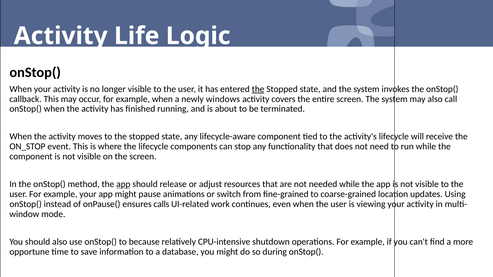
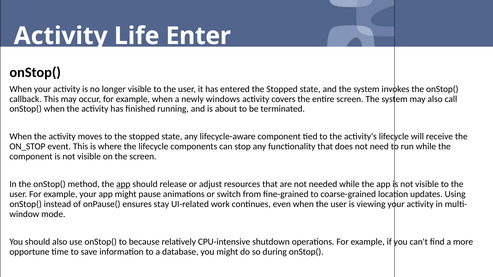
Logic: Logic -> Enter
the at (258, 89) underline: present -> none
calls: calls -> stay
